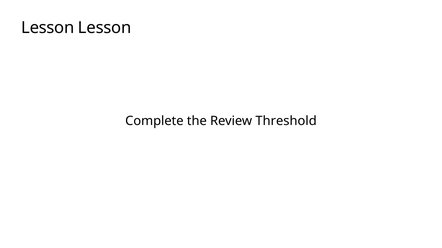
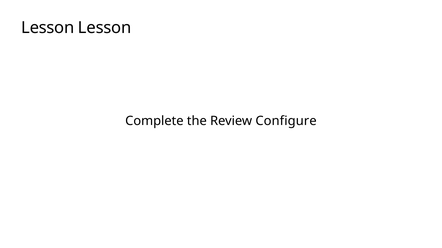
Threshold: Threshold -> Configure
